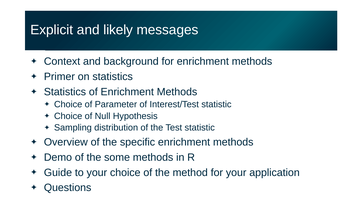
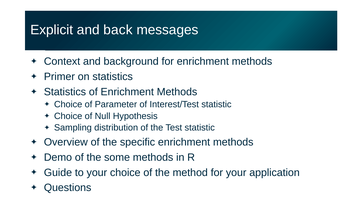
likely: likely -> back
